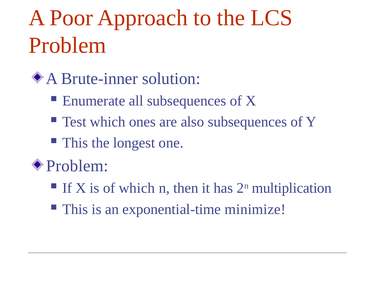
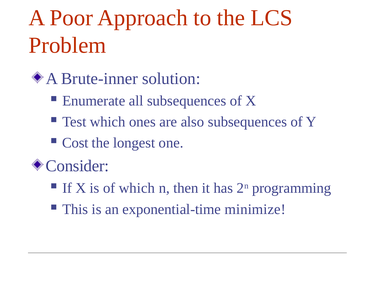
This at (75, 143): This -> Cost
Problem at (77, 166): Problem -> Consider
multiplication: multiplication -> programming
